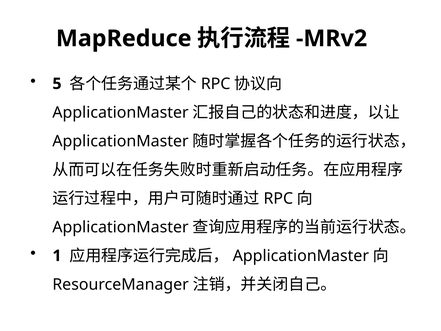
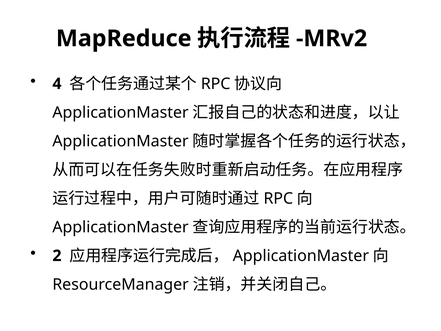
5: 5 -> 4
1: 1 -> 2
